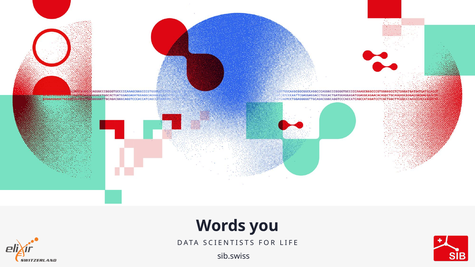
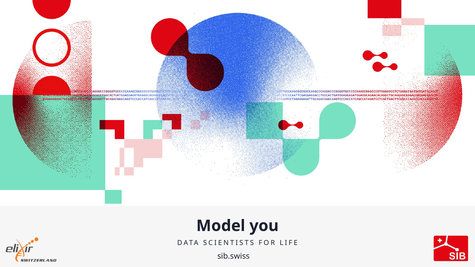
Words: Words -> Model
